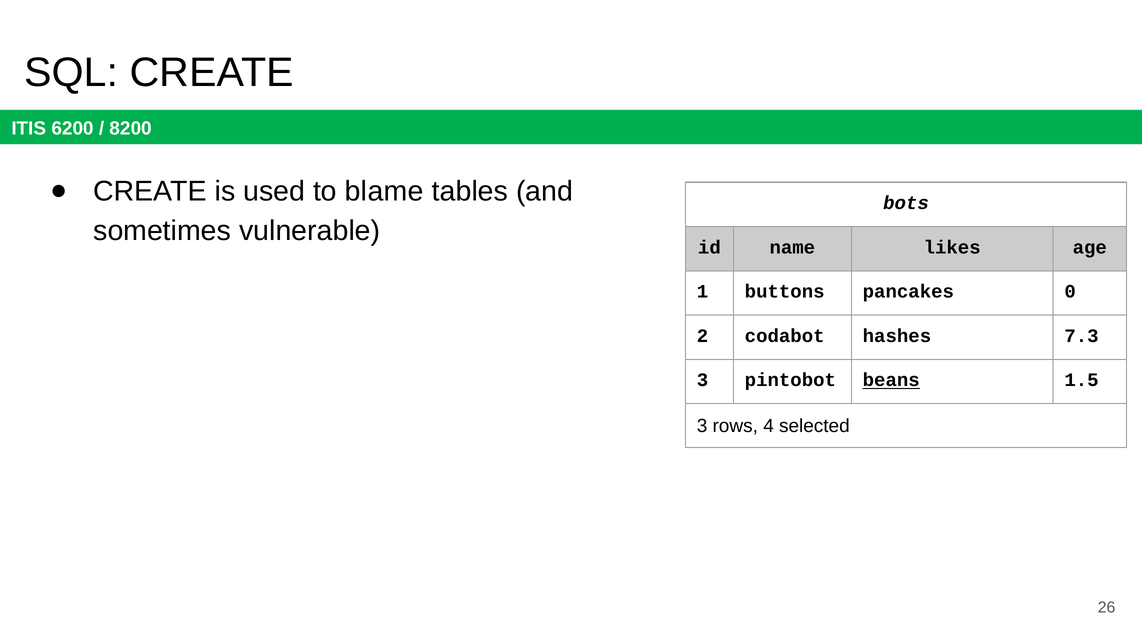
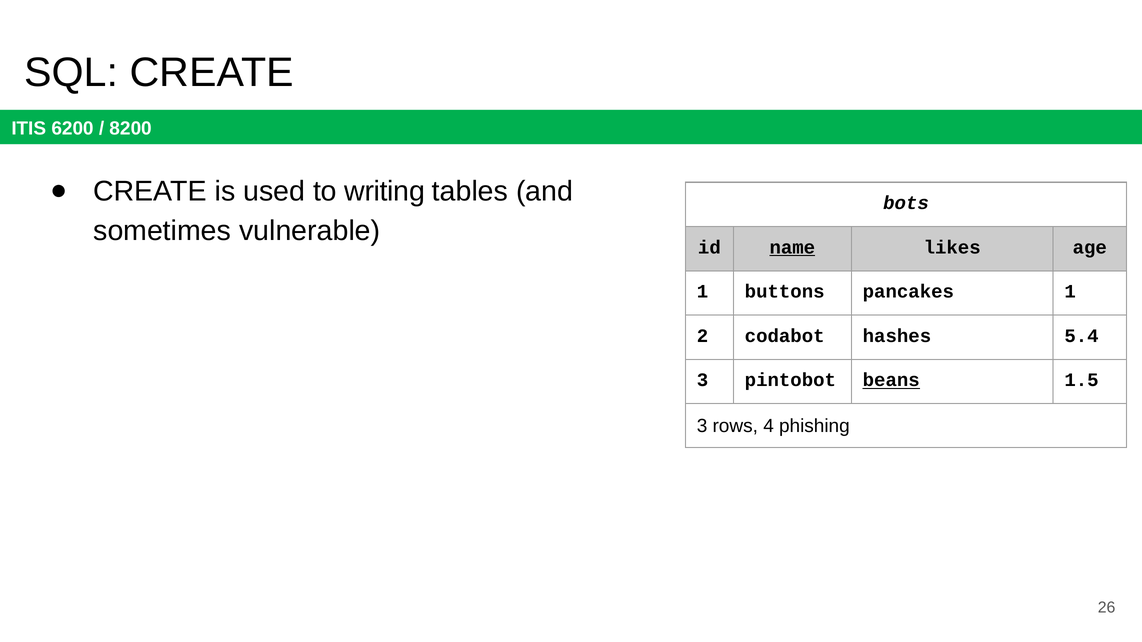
blame: blame -> writing
name underline: none -> present
pancakes 0: 0 -> 1
7.3: 7.3 -> 5.4
selected: selected -> phishing
